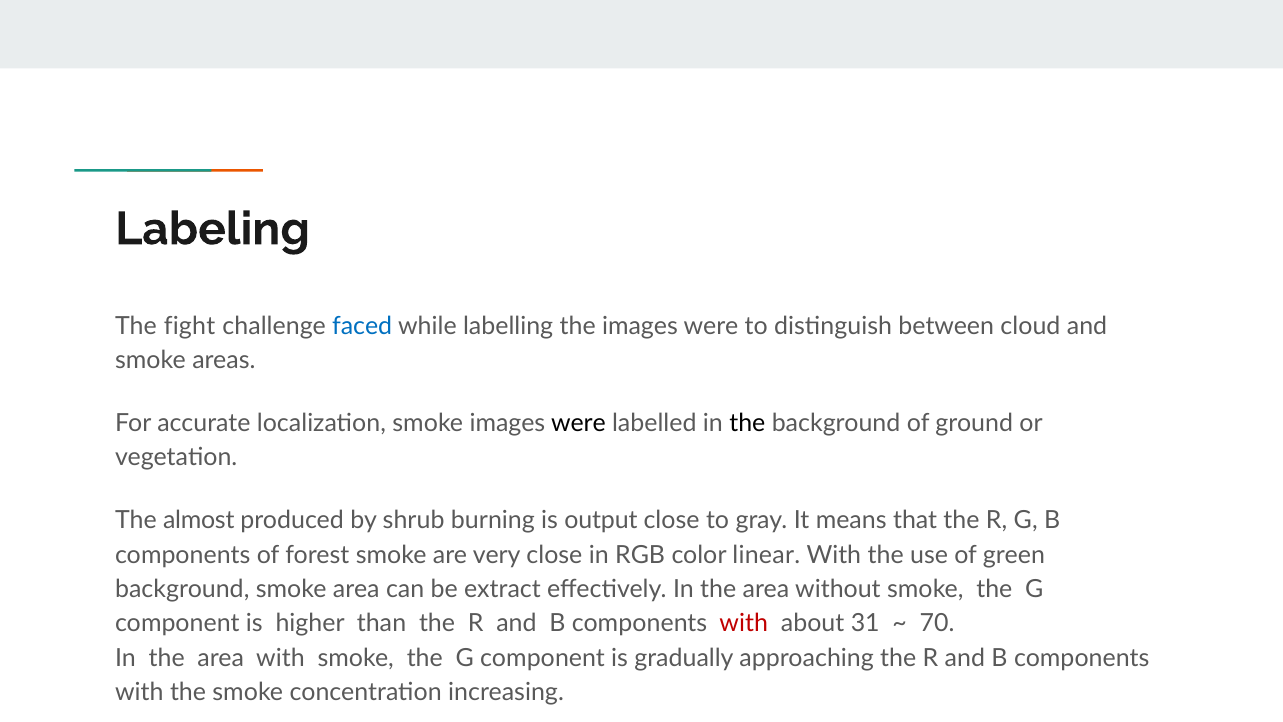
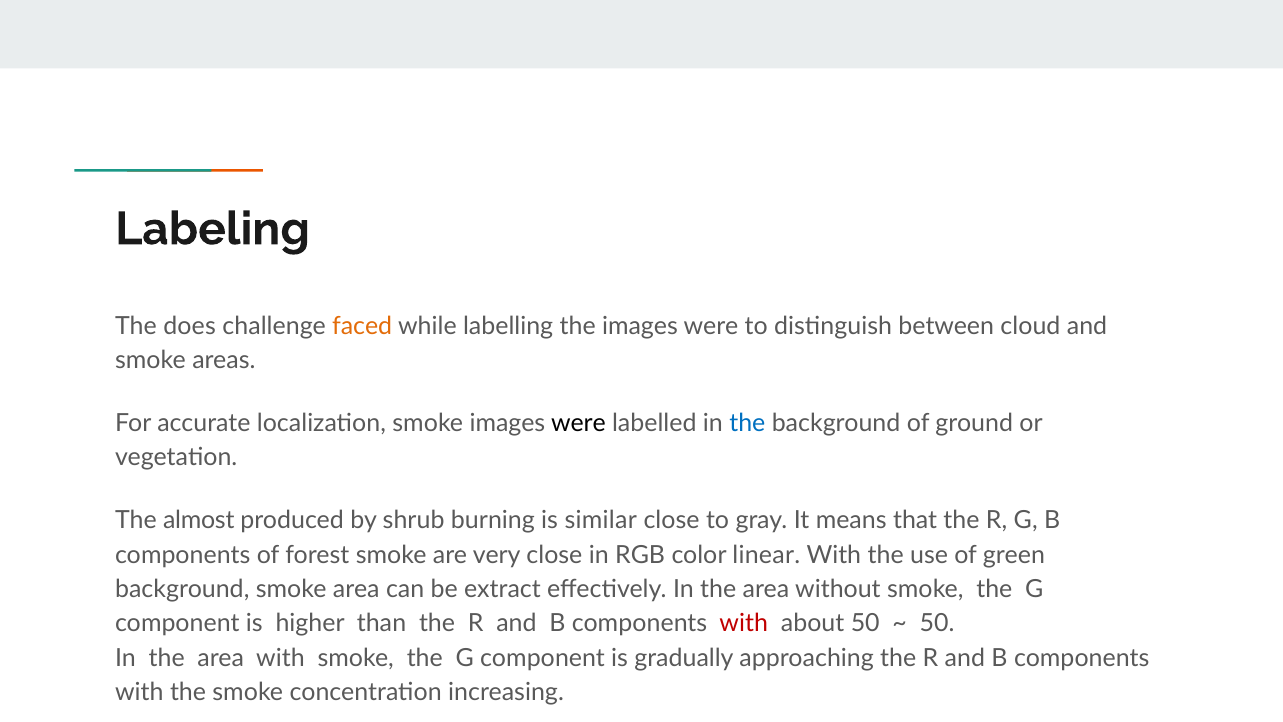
fight: fight -> does
faced colour: blue -> orange
the at (747, 423) colour: black -> blue
output: output -> similar
about 31: 31 -> 50
70 at (937, 623): 70 -> 50
